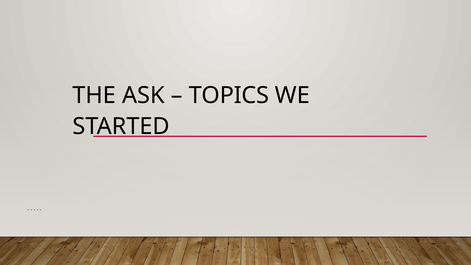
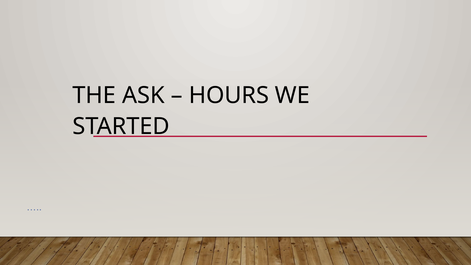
TOPICS: TOPICS -> HOURS
